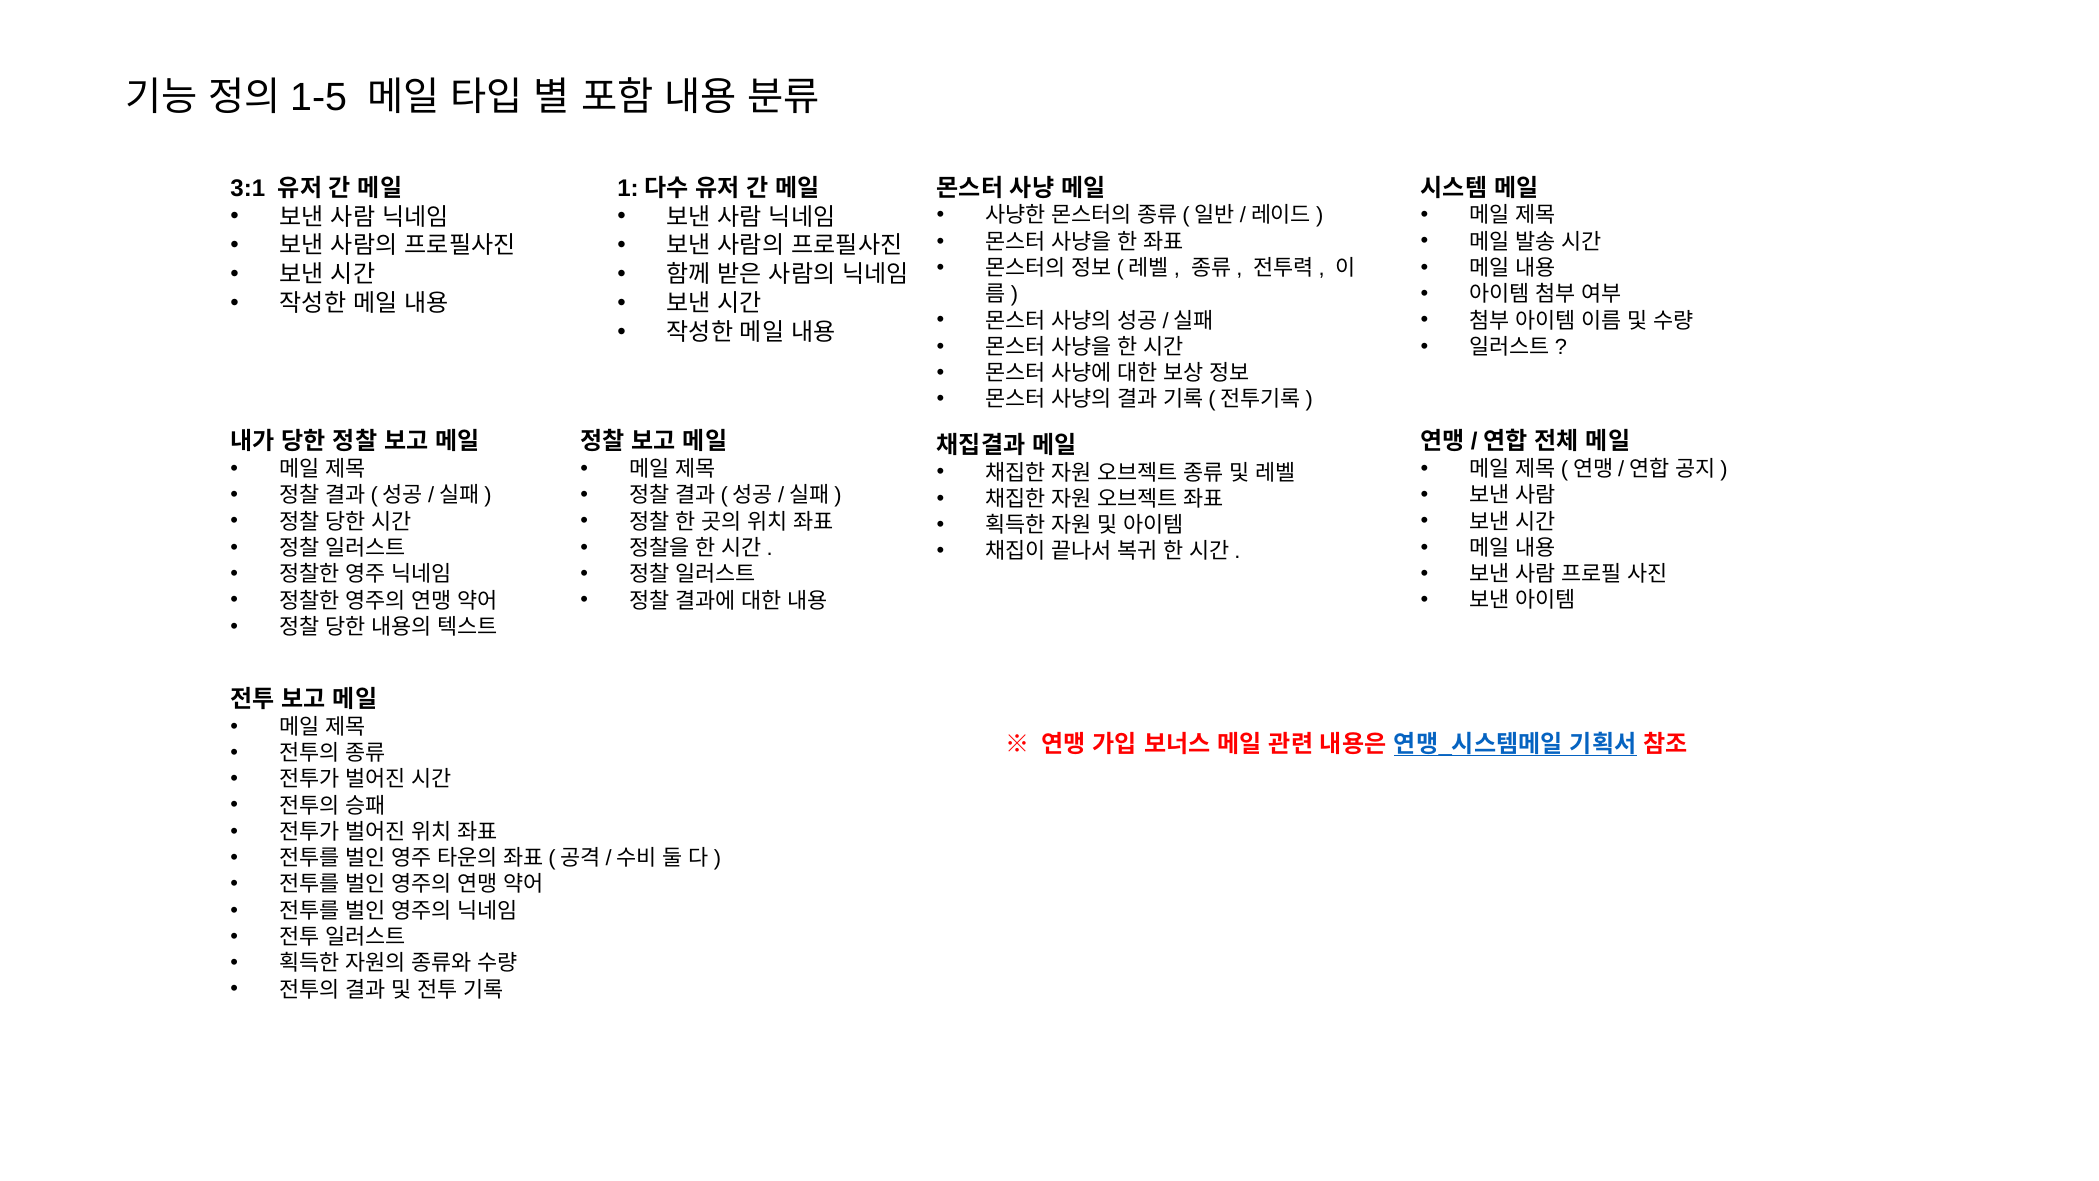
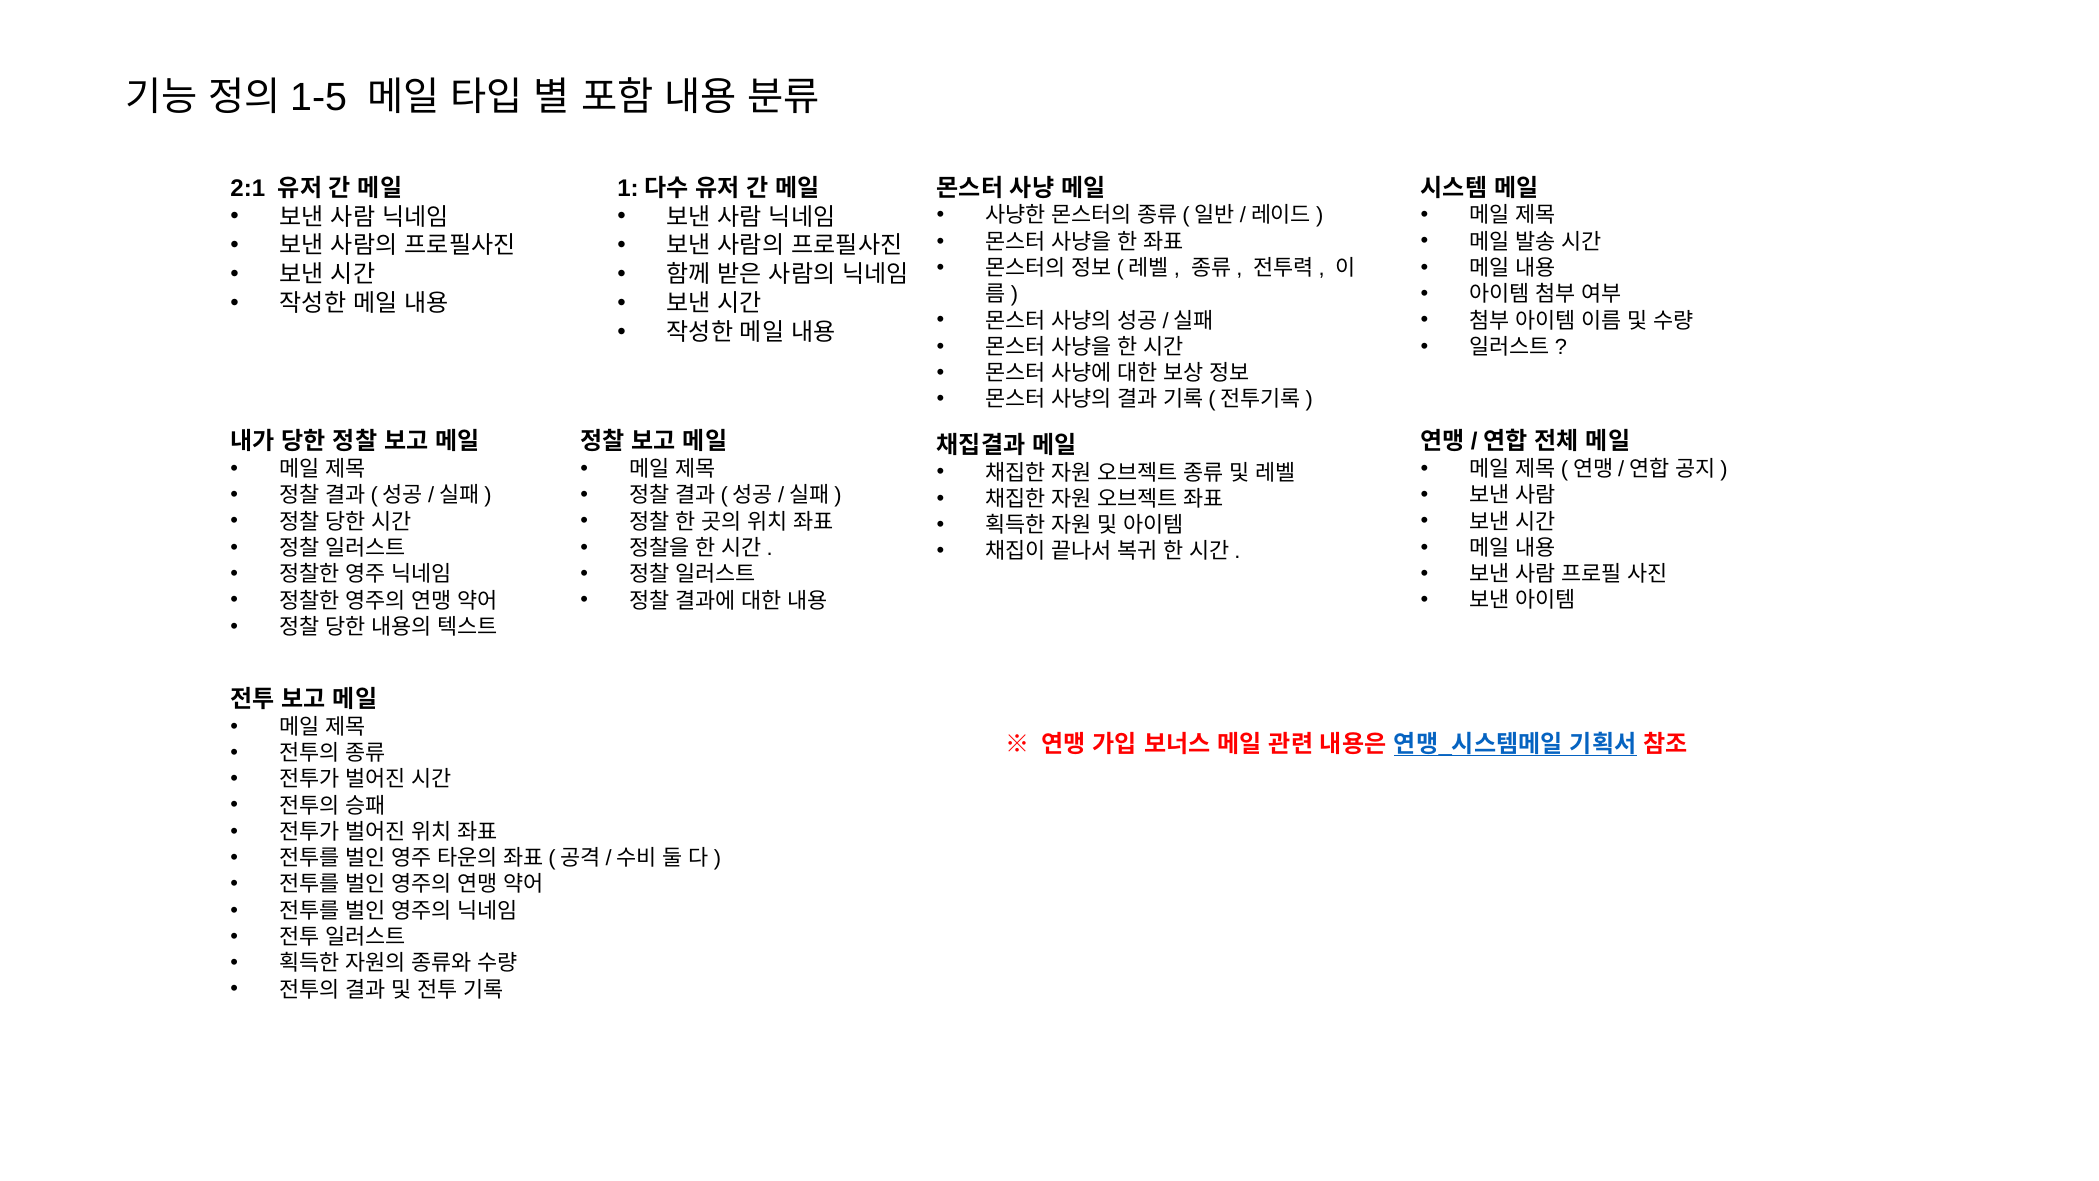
3:1: 3:1 -> 2:1
